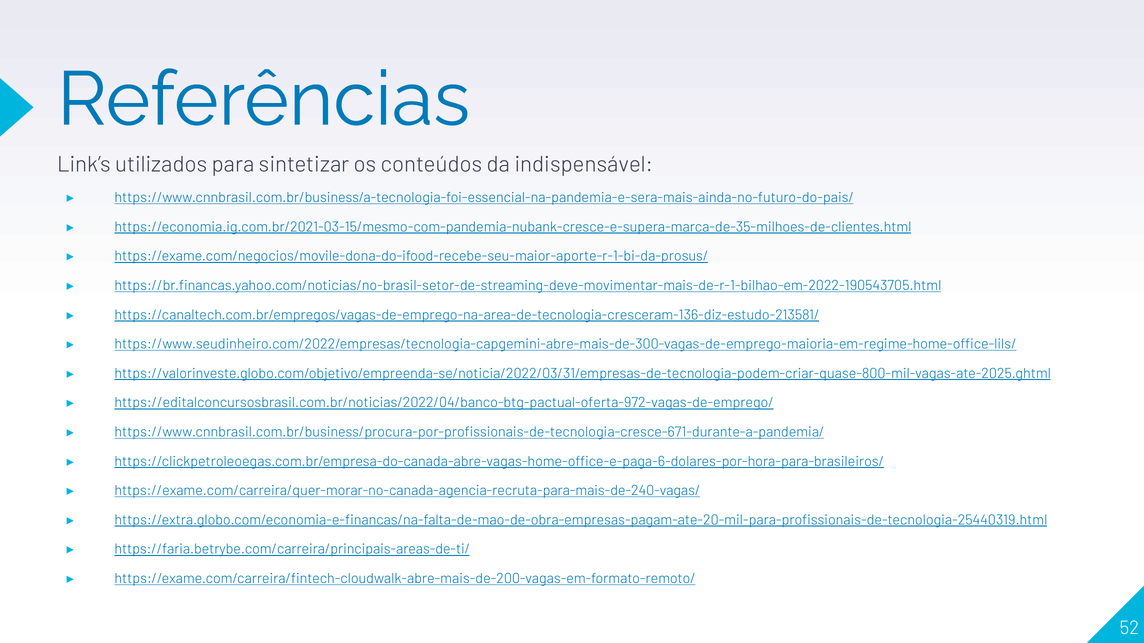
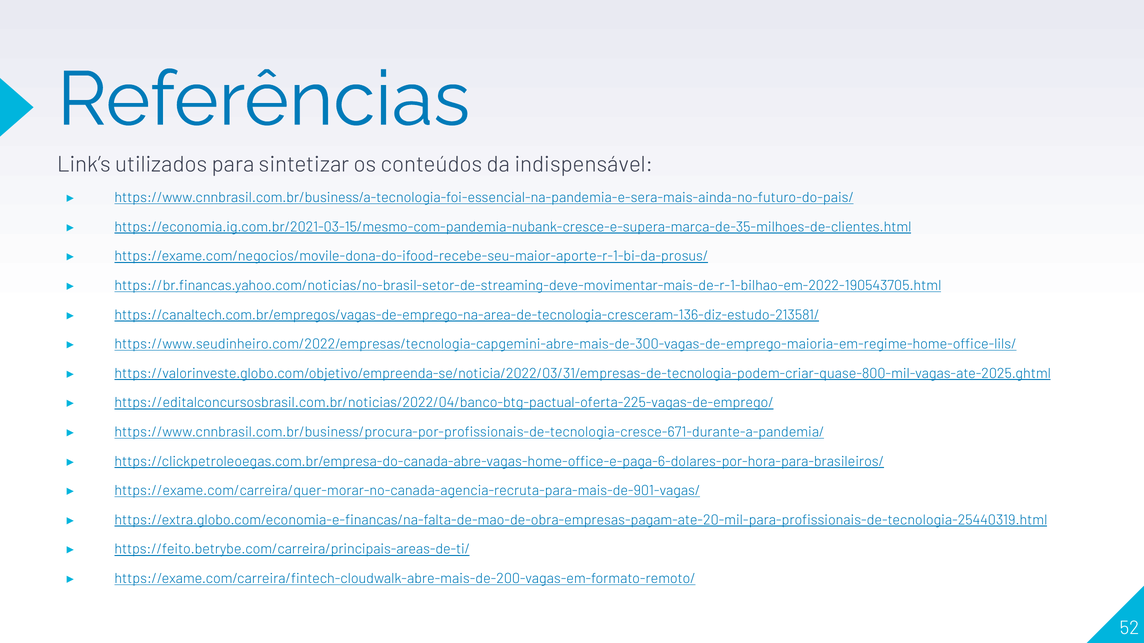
https://editalconcursosbrasil.com.br/noticias/2022/04/banco-btg-pactual-oferta-972-vagas-de-emprego/: https://editalconcursosbrasil.com.br/noticias/2022/04/banco-btg-pactual-oferta-972-vagas-de-emprego/ -> https://editalconcursosbrasil.com.br/noticias/2022/04/banco-btg-pactual-oferta-225-vagas-de-emprego/
https://exame.com/carreira/quer-morar-no-canada-agencia-recruta-para-mais-de-240-vagas/: https://exame.com/carreira/quer-morar-no-canada-agencia-recruta-para-mais-de-240-vagas/ -> https://exame.com/carreira/quer-morar-no-canada-agencia-recruta-para-mais-de-901-vagas/
https://faria.betrybe.com/carreira/principais-areas-de-ti/: https://faria.betrybe.com/carreira/principais-areas-de-ti/ -> https://feito.betrybe.com/carreira/principais-areas-de-ti/
